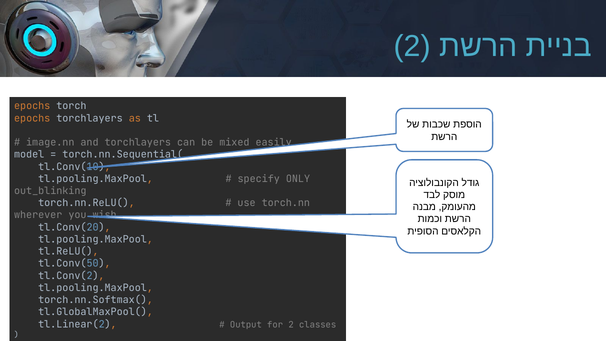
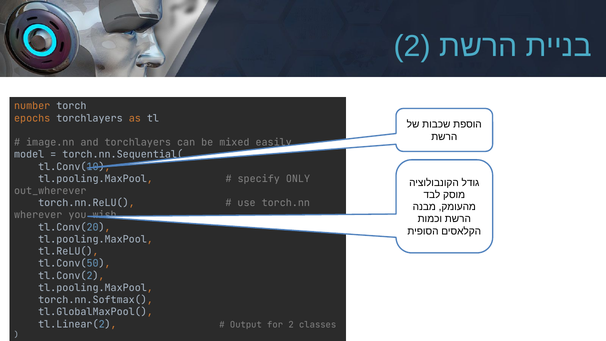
epochs at (32, 106): epochs -> number
out_blinking: out_blinking -> out_wherever
